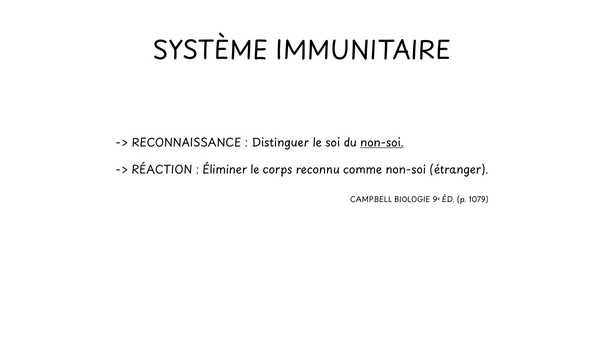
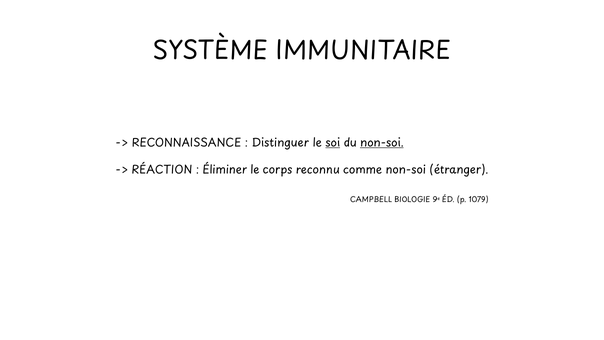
soi underline: none -> present
